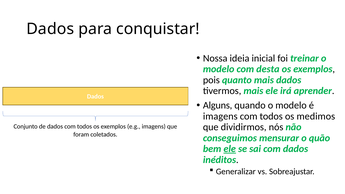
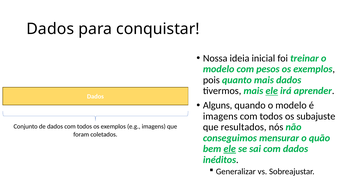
desta: desta -> pesos
ele at (272, 91) underline: none -> present
medimos: medimos -> subajuste
dividirmos: dividirmos -> resultados
